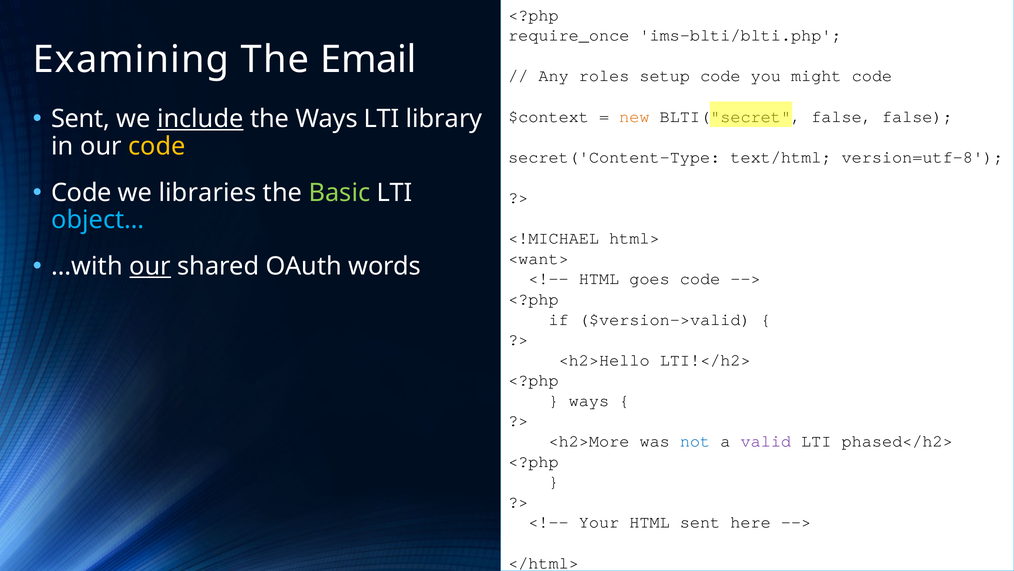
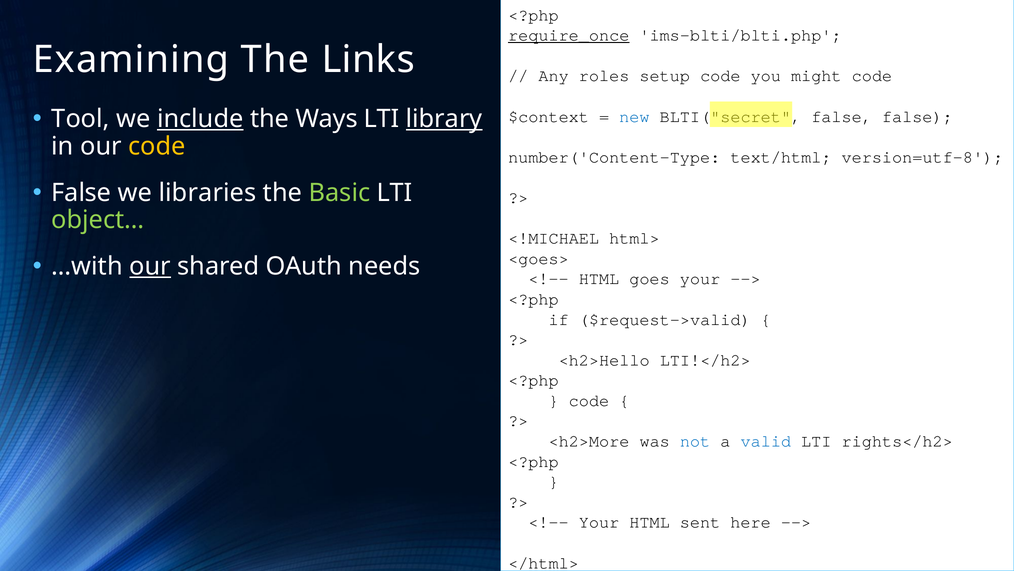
require_once underline: none -> present
Email: Email -> Links
Sent at (81, 119): Sent -> Tool
library underline: none -> present
new colour: orange -> blue
secret('Content-Type: secret('Content-Type -> number('Content-Type
Code at (81, 193): Code -> False
object… colour: light blue -> light green
<want>: <want> -> <goes>
words: words -> needs
goes code: code -> your
$version->valid: $version->valid -> $request->valid
ways at (589, 400): ways -> code
valid colour: purple -> blue
phased</h2>: phased</h2> -> rights</h2>
